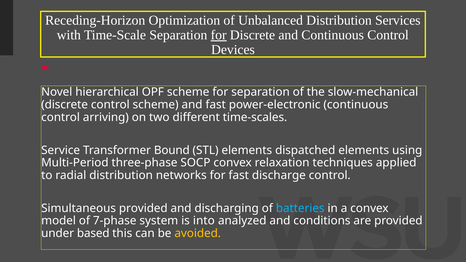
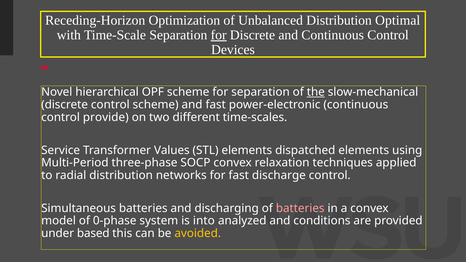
Services: Services -> Optimal
the underline: none -> present
arriving: arriving -> provide
Bound: Bound -> Values
Simultaneous provided: provided -> batteries
batteries at (300, 208) colour: light blue -> pink
7-phase: 7-phase -> 0-phase
